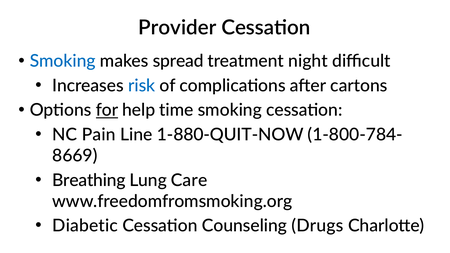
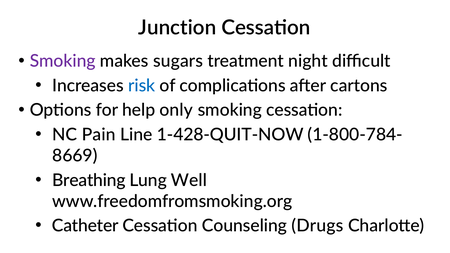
Provider: Provider -> Junction
Smoking at (63, 61) colour: blue -> purple
spread: spread -> sugars
for underline: present -> none
time: time -> only
1-880-QUIT-NOW: 1-880-QUIT-NOW -> 1-428-QUIT-NOW
Care: Care -> Well
Diabetic: Diabetic -> Catheter
